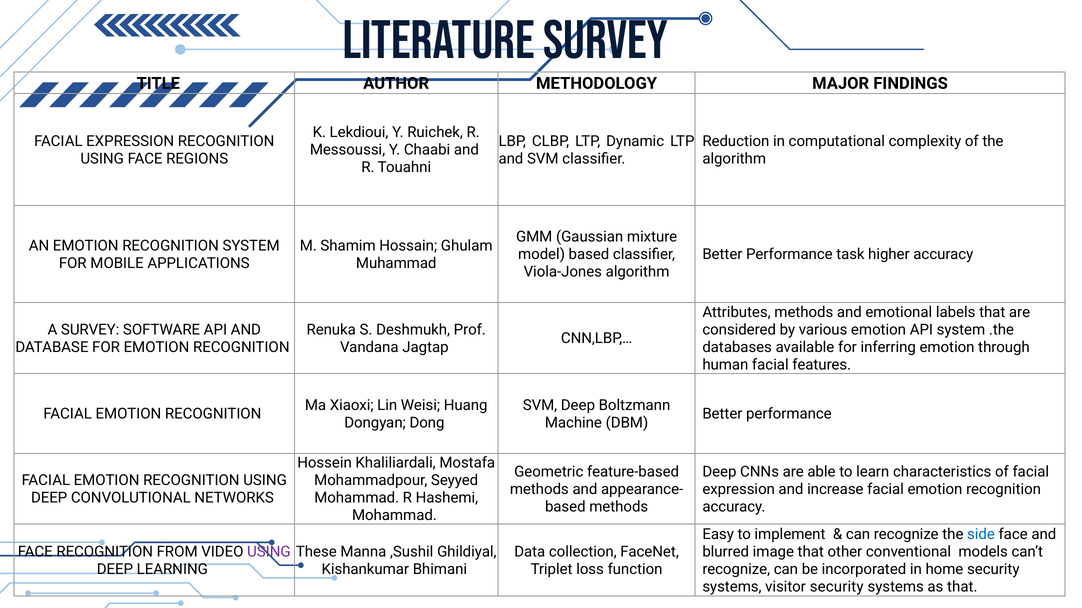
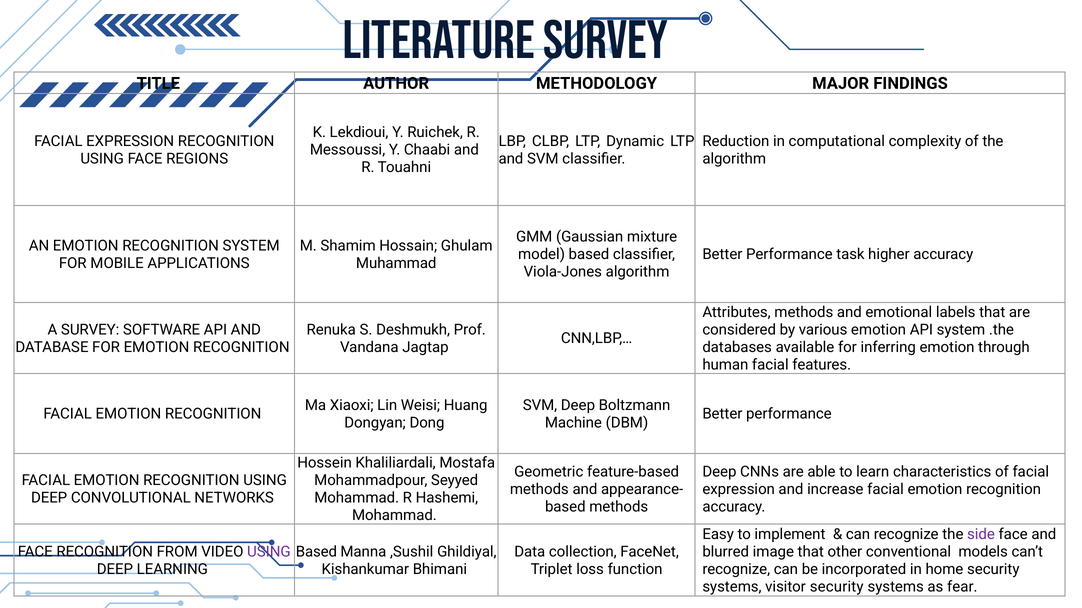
side colour: blue -> purple
These at (316, 552): These -> Based
as that: that -> fear
